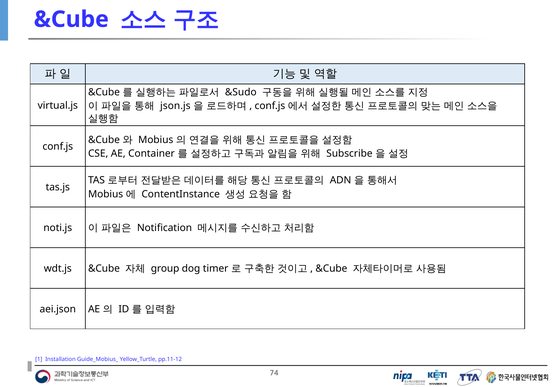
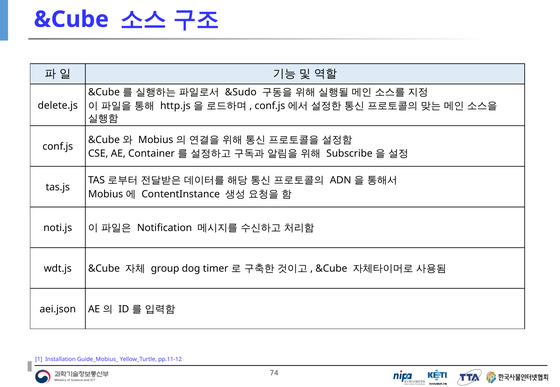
json.js: json.js -> http.js
virtual.js: virtual.js -> delete.js
